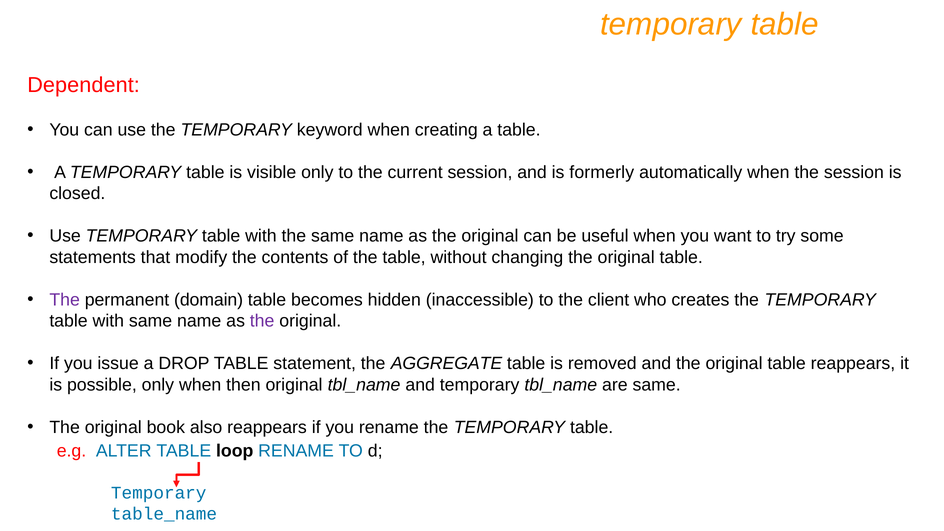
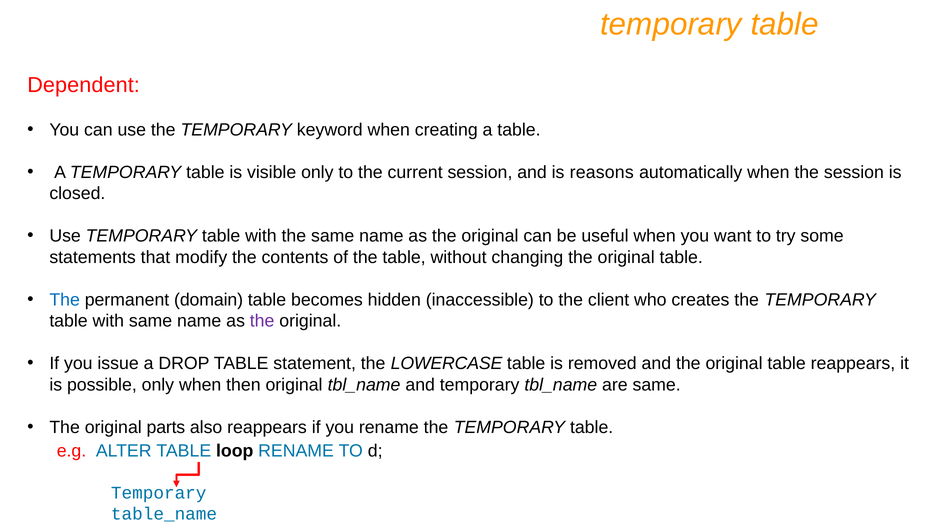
formerly: formerly -> reasons
The at (65, 300) colour: purple -> blue
AGGREGATE: AGGREGATE -> LOWERCASE
book: book -> parts
